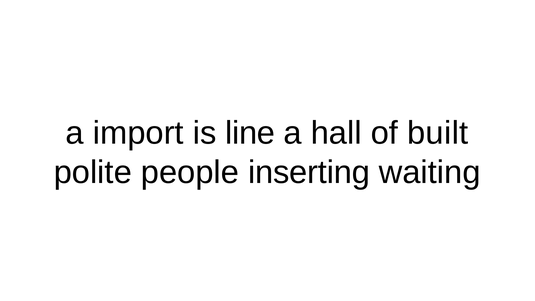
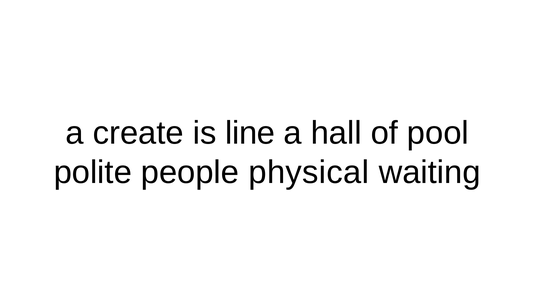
import: import -> create
built: built -> pool
inserting: inserting -> physical
